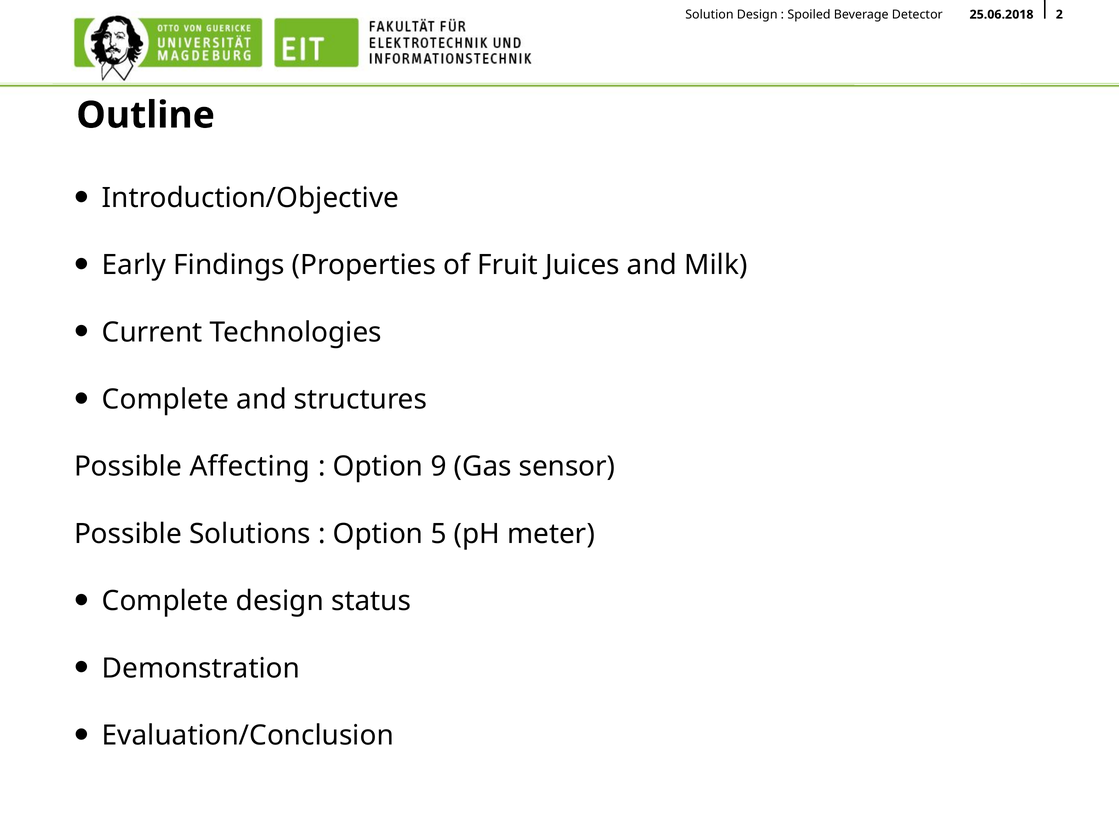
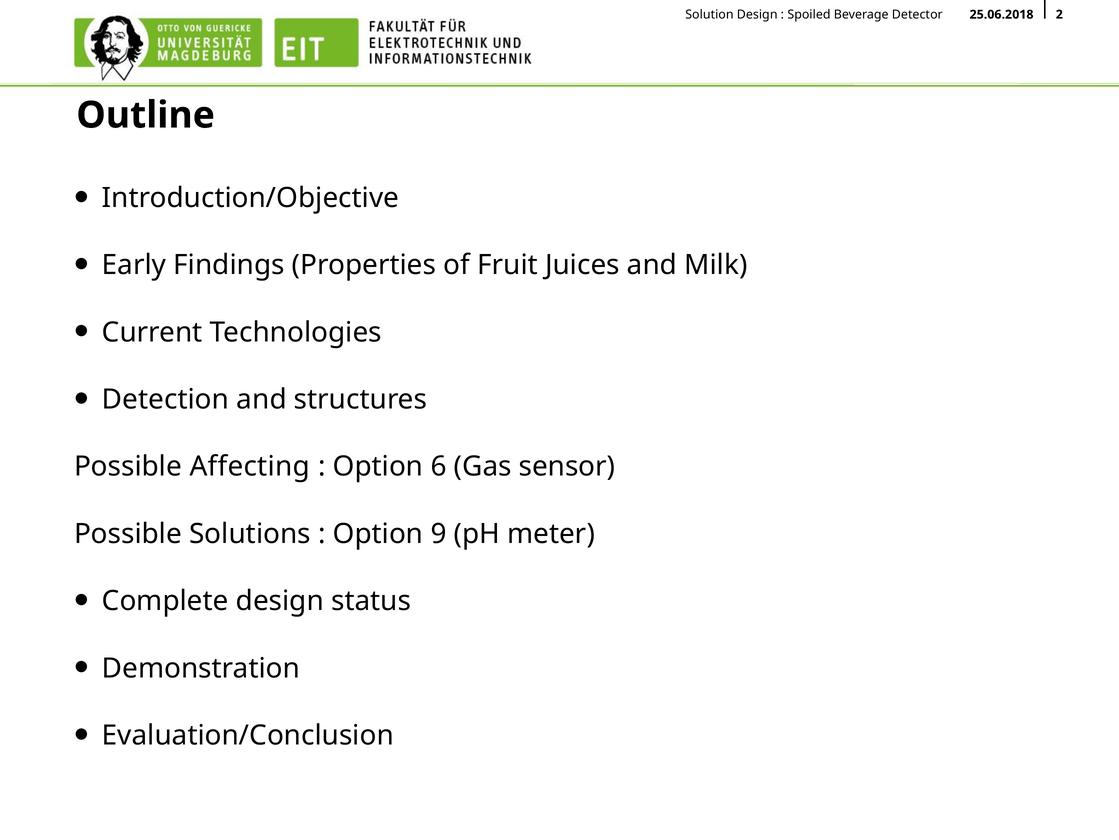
Complete at (166, 399): Complete -> Detection
9: 9 -> 6
5: 5 -> 9
